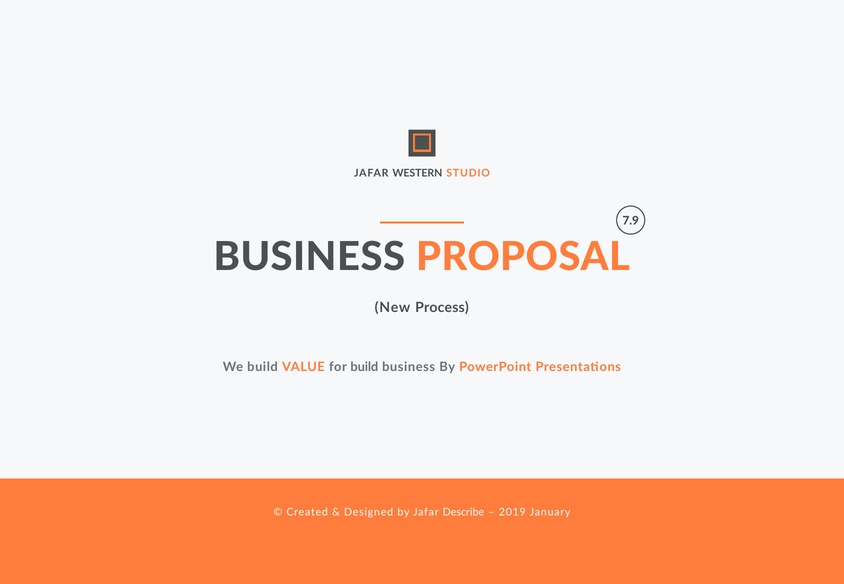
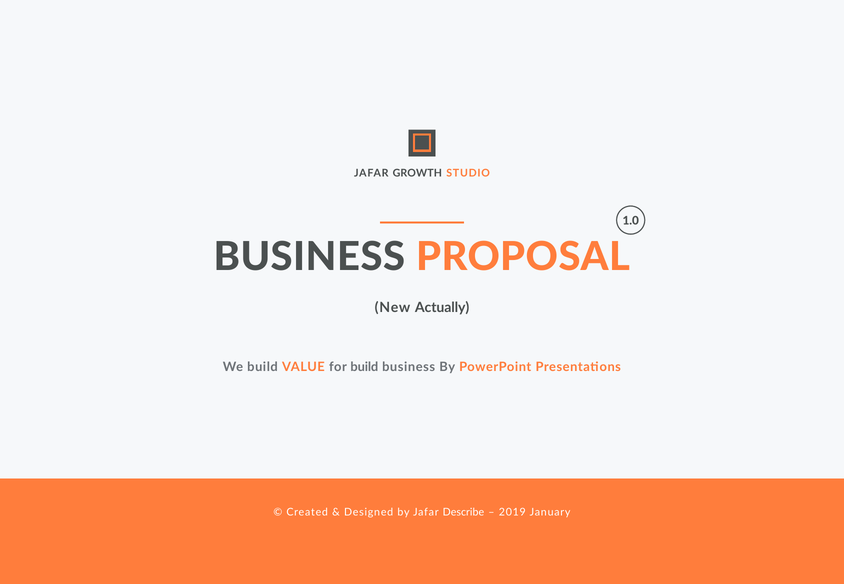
WESTERN: WESTERN -> GROWTH
7.9: 7.9 -> 1.0
Process: Process -> Actually
